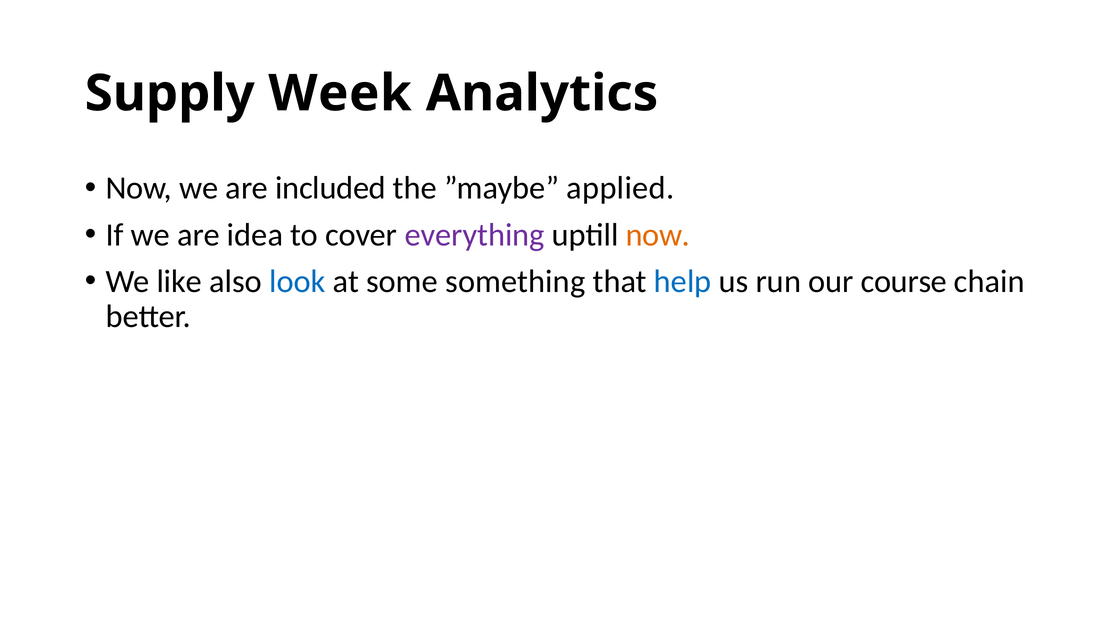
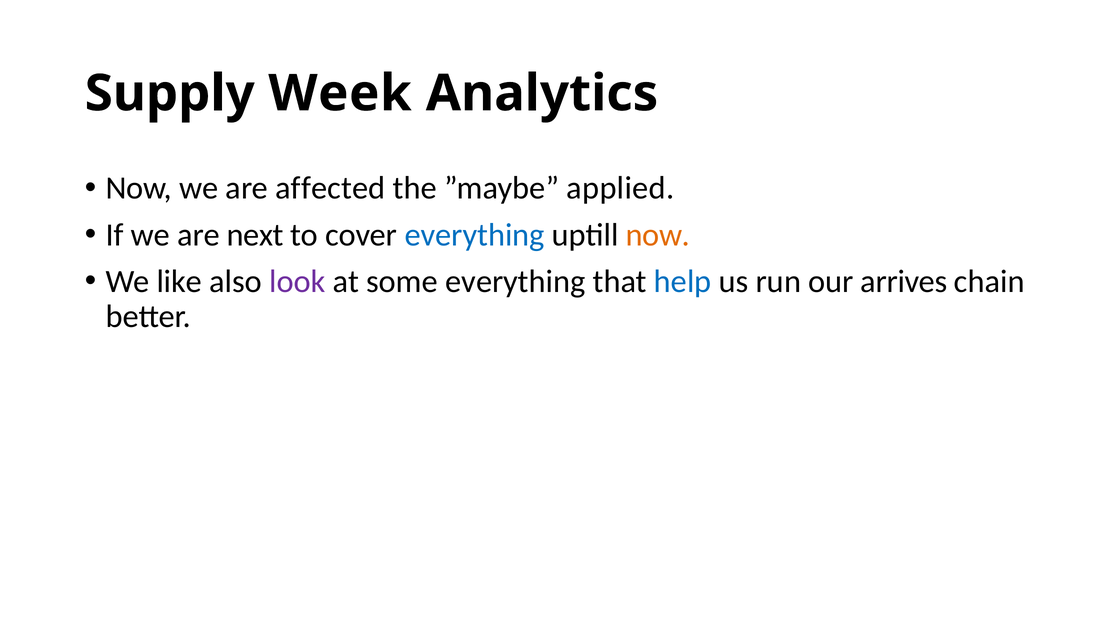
included: included -> affected
idea: idea -> next
everything at (475, 235) colour: purple -> blue
look colour: blue -> purple
some something: something -> everything
course: course -> arrives
